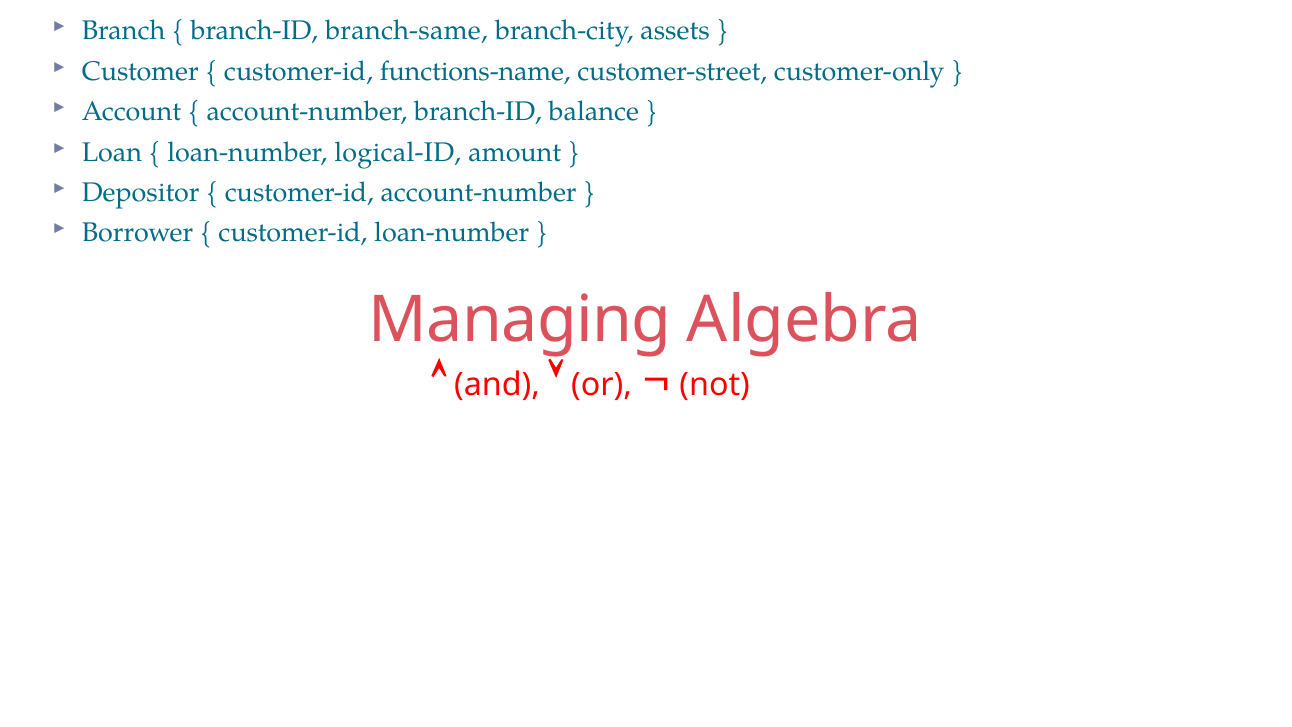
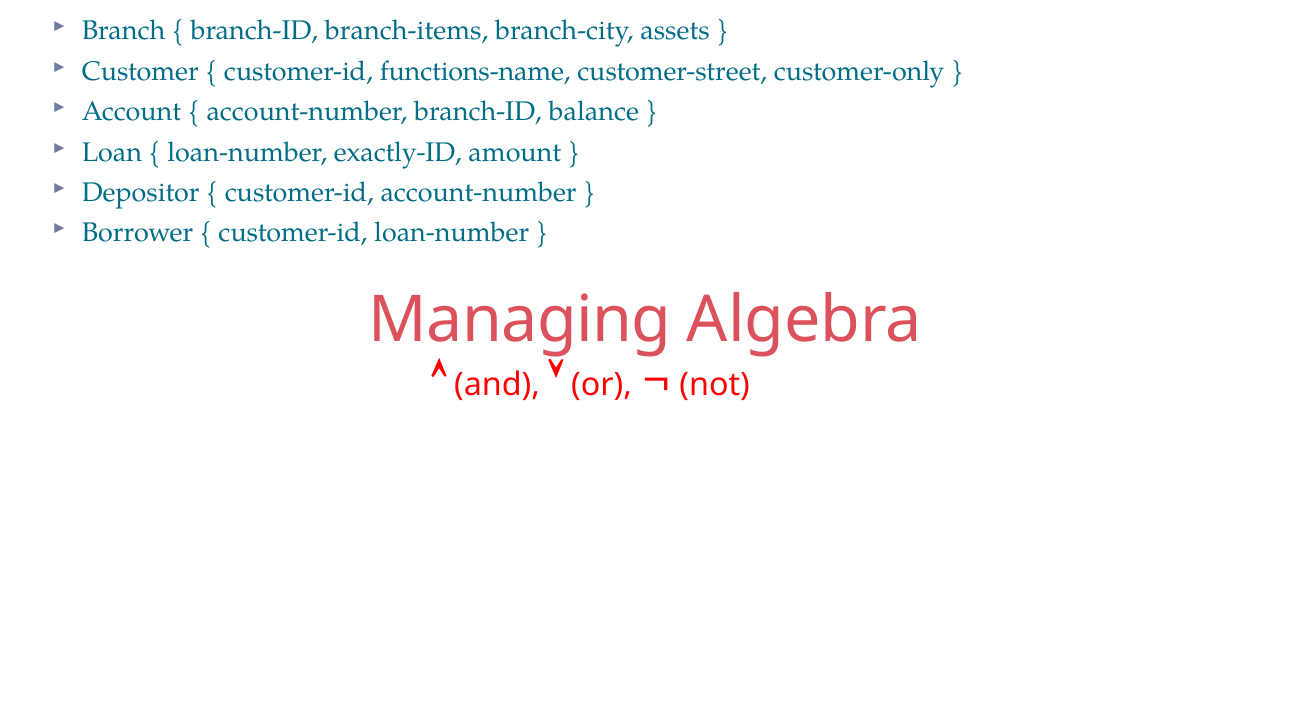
branch-same: branch-same -> branch-items
logical-ID: logical-ID -> exactly-ID
